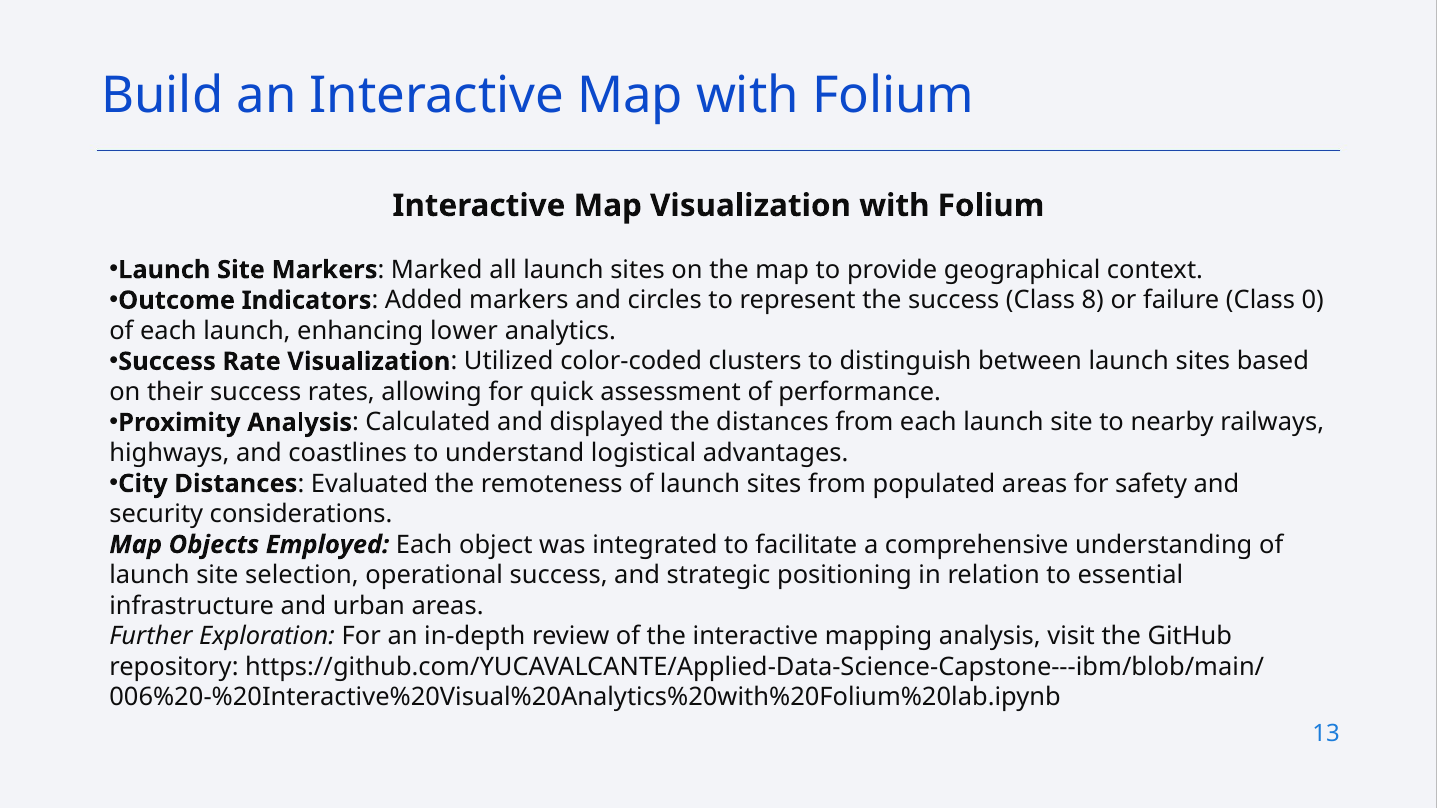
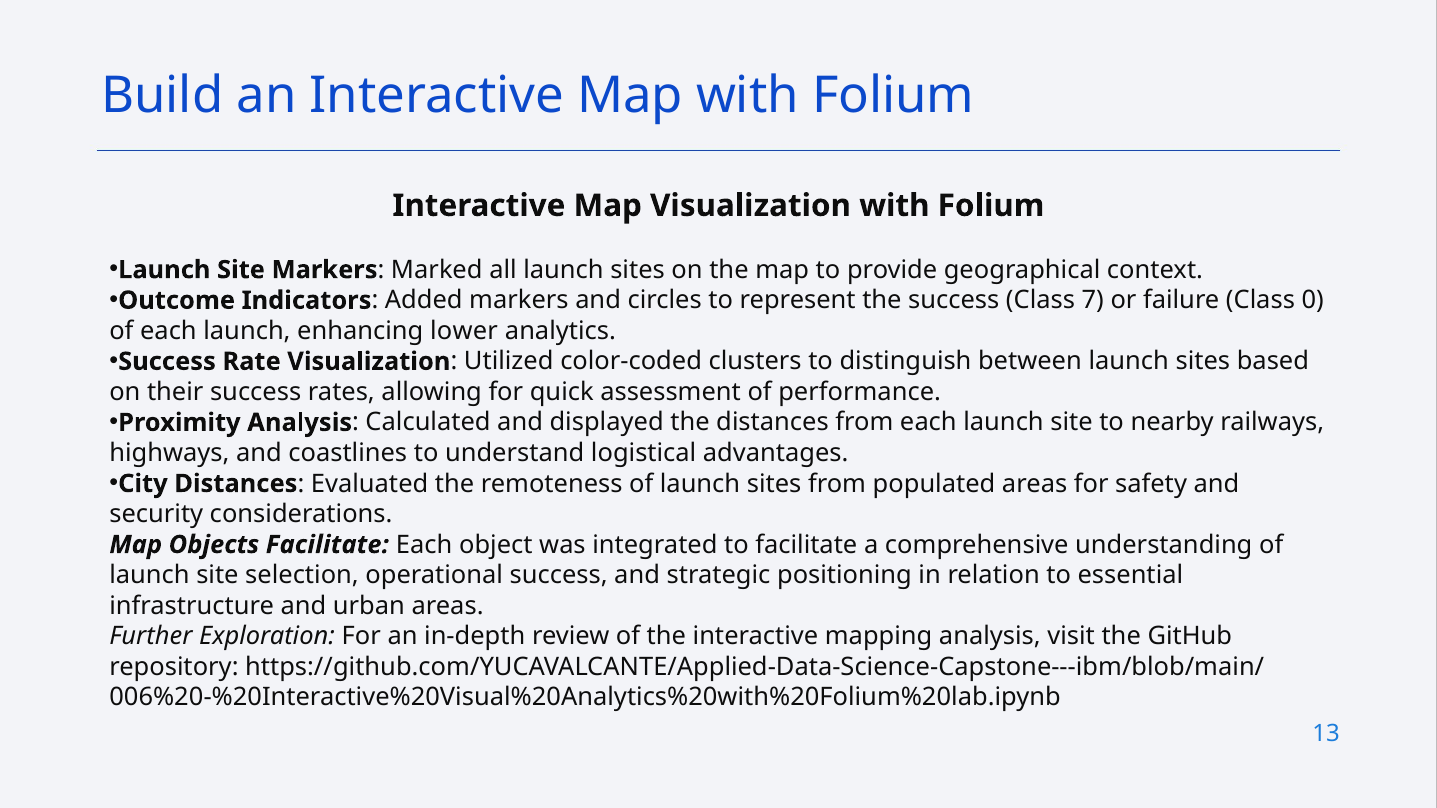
8: 8 -> 7
Objects Employed: Employed -> Facilitate
